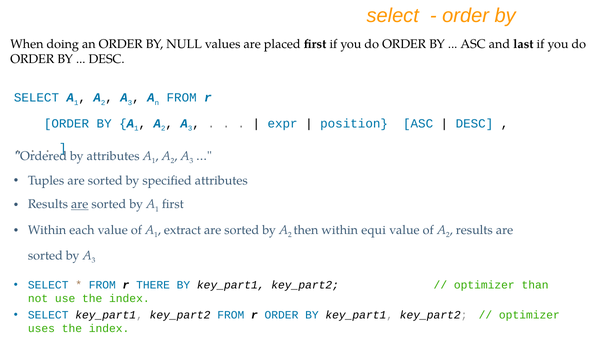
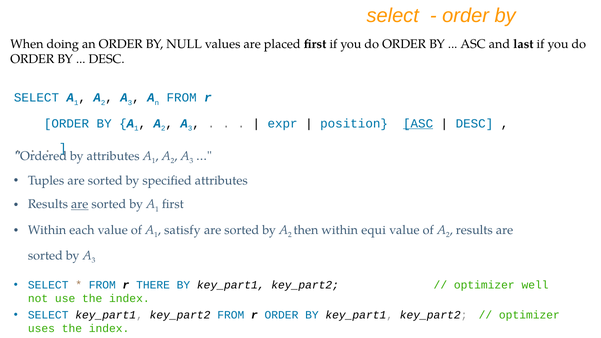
ASC at (418, 123) underline: none -> present
extract: extract -> satisfy
than: than -> well
